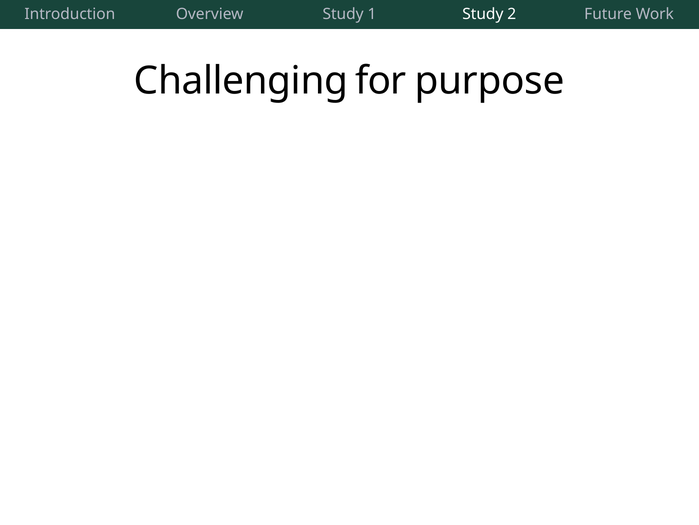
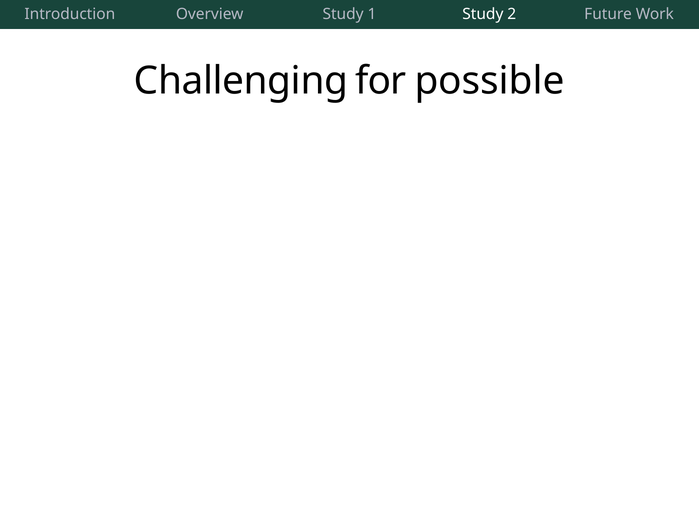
purpose: purpose -> possible
